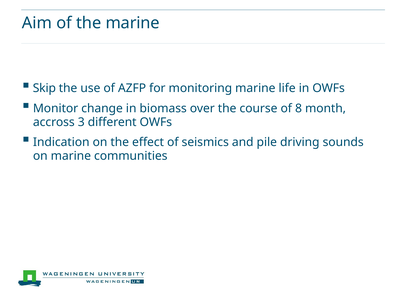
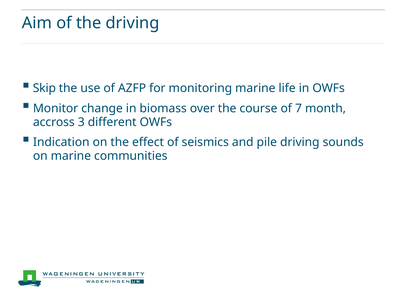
the marine: marine -> driving
8: 8 -> 7
